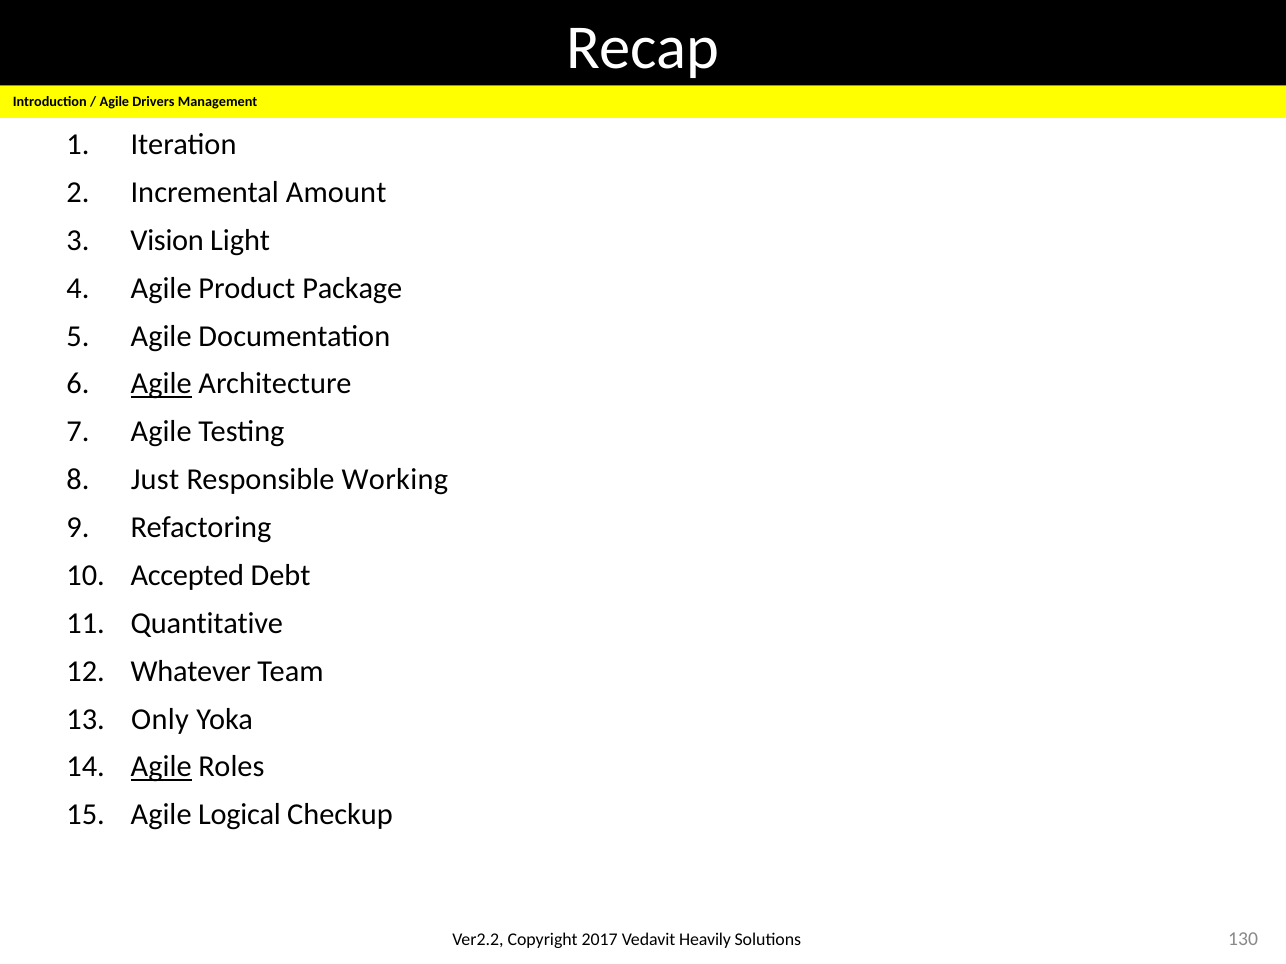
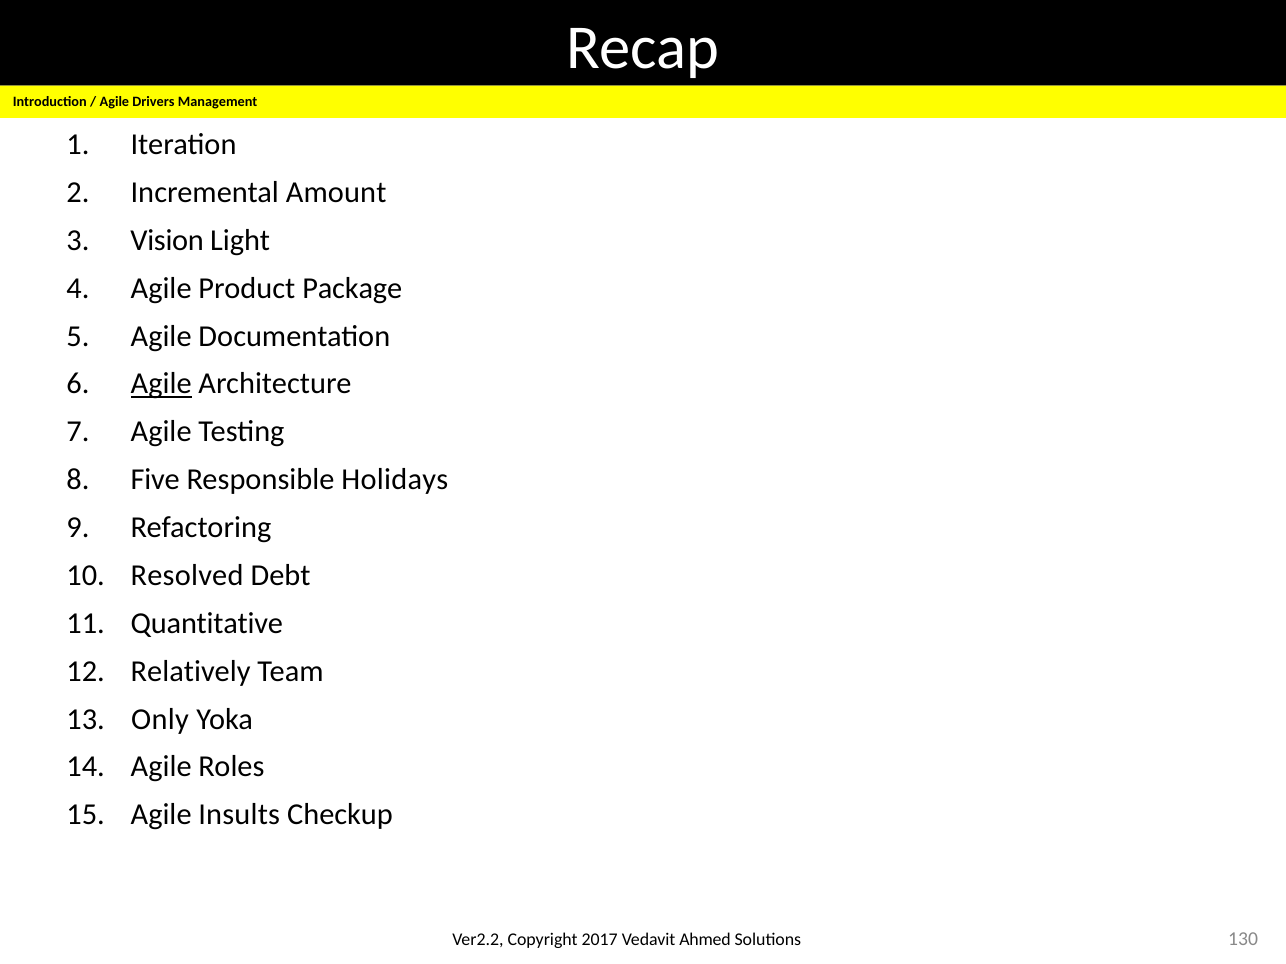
Just: Just -> Five
Working: Working -> Holidays
Accepted: Accepted -> Resolved
Whatever: Whatever -> Relatively
Agile at (161, 767) underline: present -> none
Logical: Logical -> Insults
Heavily: Heavily -> Ahmed
